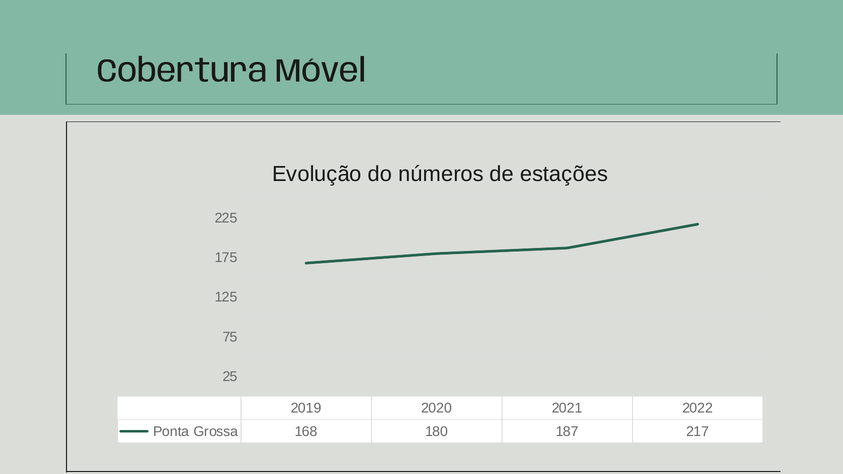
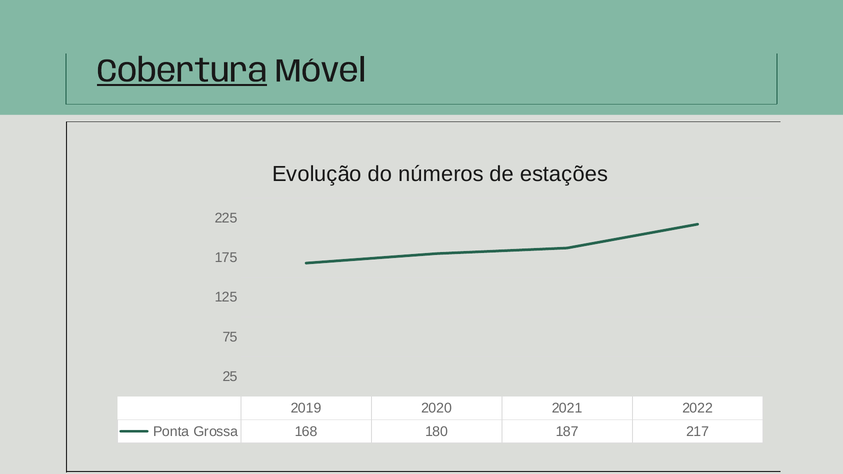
Cobertura underline: none -> present
